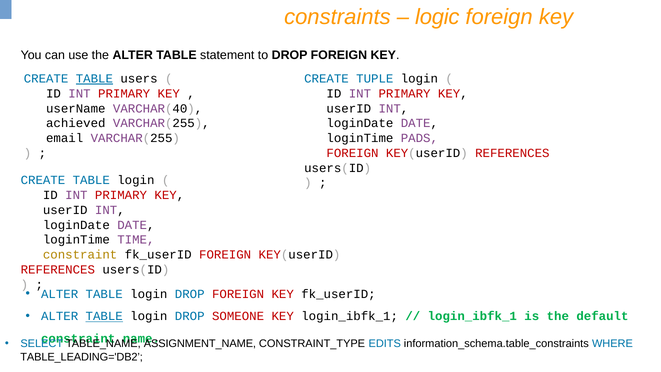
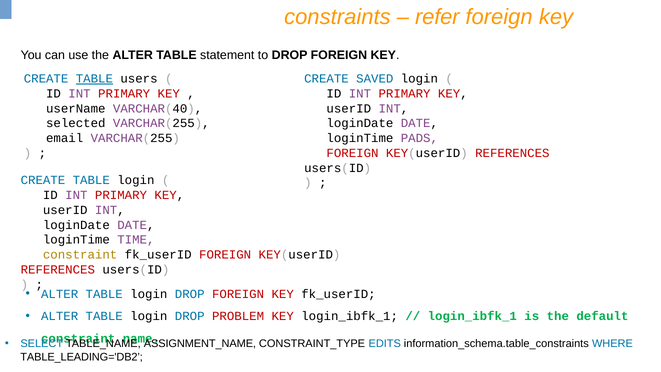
logic: logic -> refer
TUPLE: TUPLE -> SAVED
achieved: achieved -> selected
TABLE at (104, 316) underline: present -> none
SOMEONE: SOMEONE -> PROBLEM
